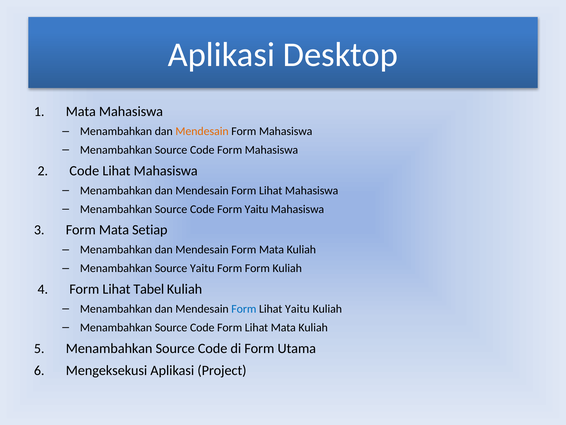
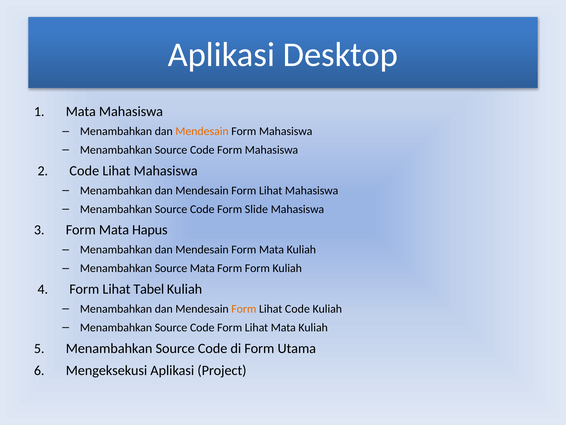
Form Yaitu: Yaitu -> Slide
Setiap: Setiap -> Hapus
Source Yaitu: Yaitu -> Mata
Form at (244, 309) colour: blue -> orange
Lihat Yaitu: Yaitu -> Code
